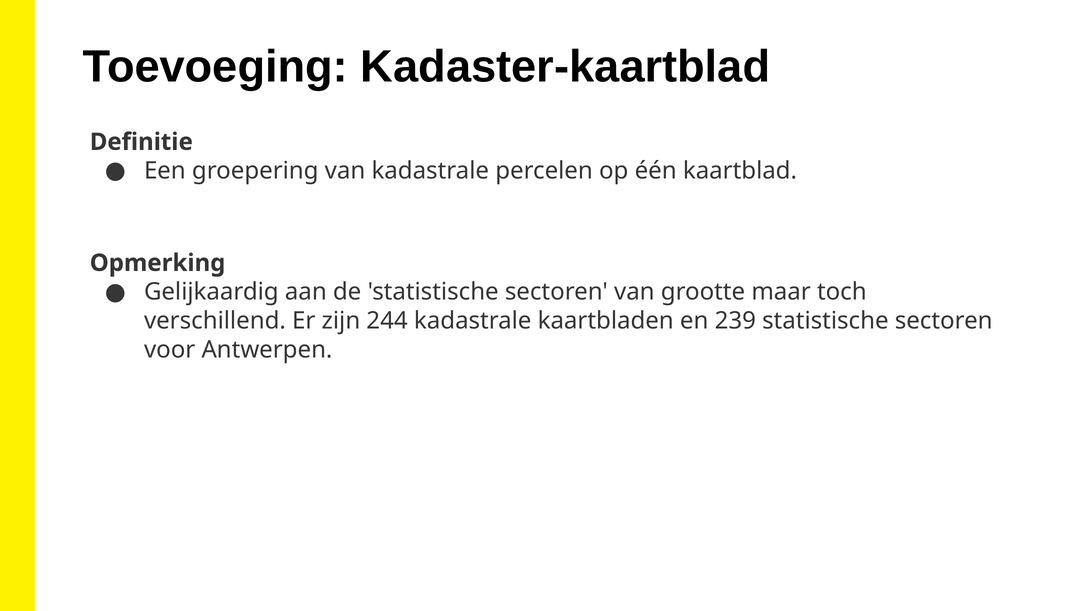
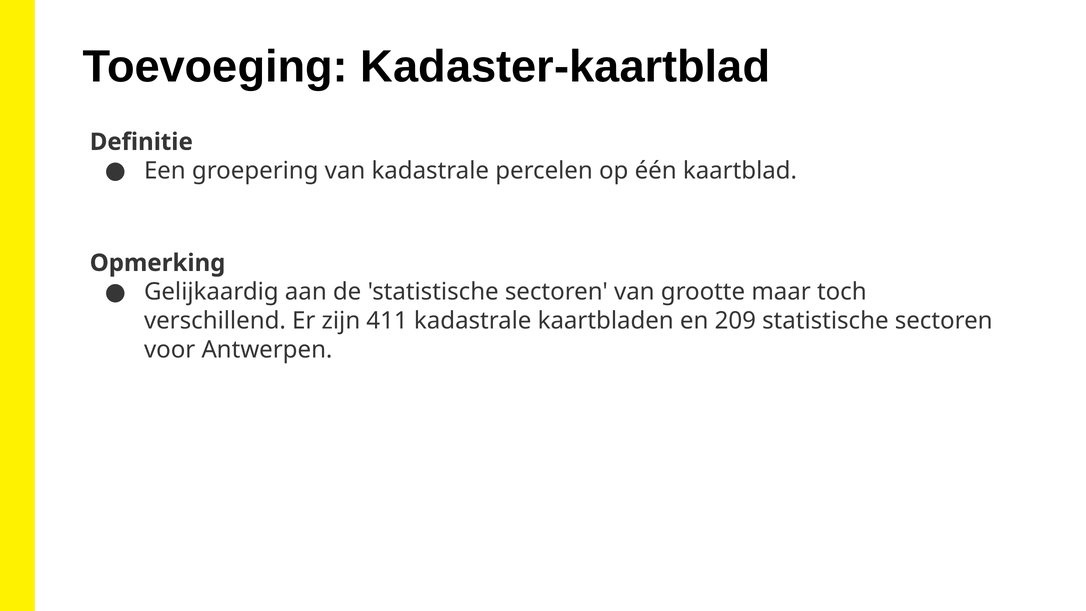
244: 244 -> 411
239: 239 -> 209
